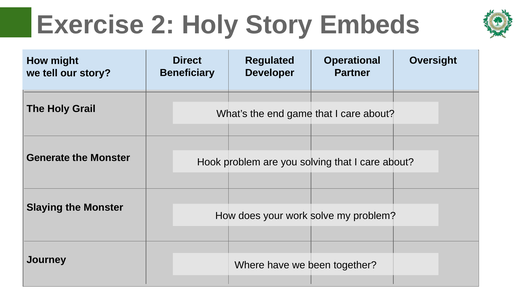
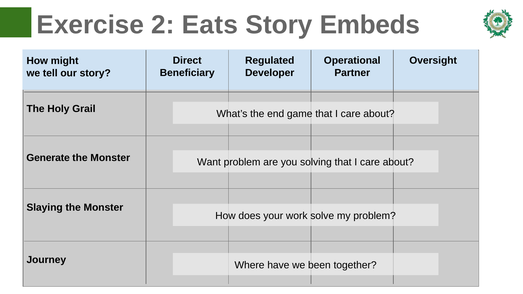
2 Holy: Holy -> Eats
Hook: Hook -> Want
